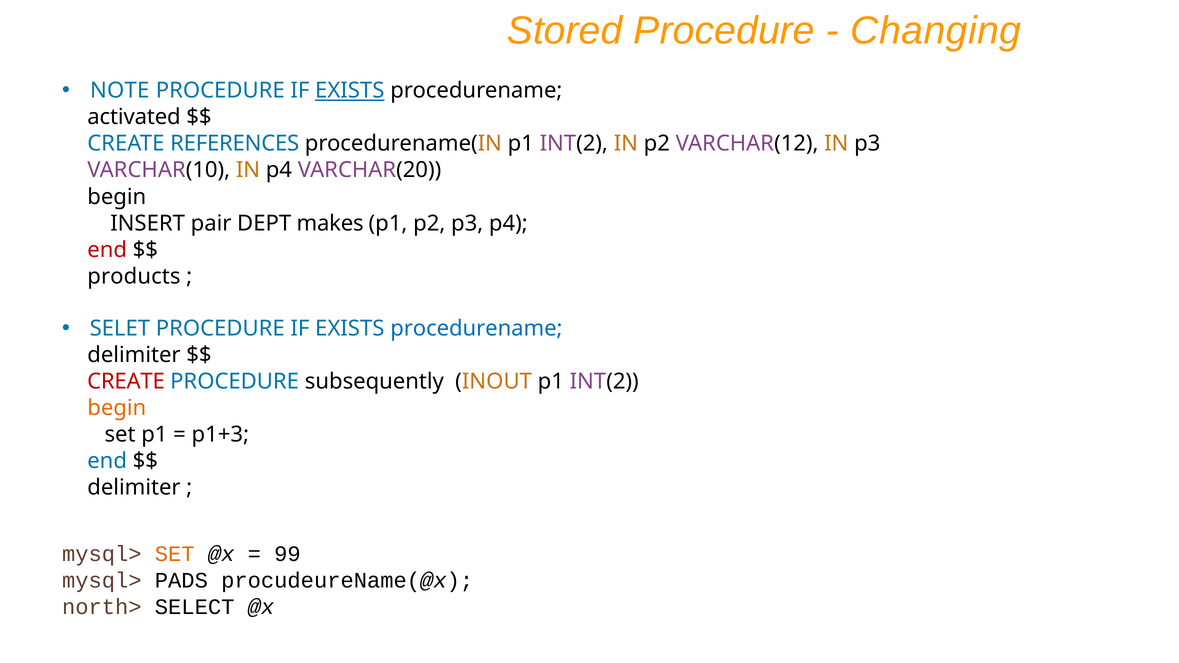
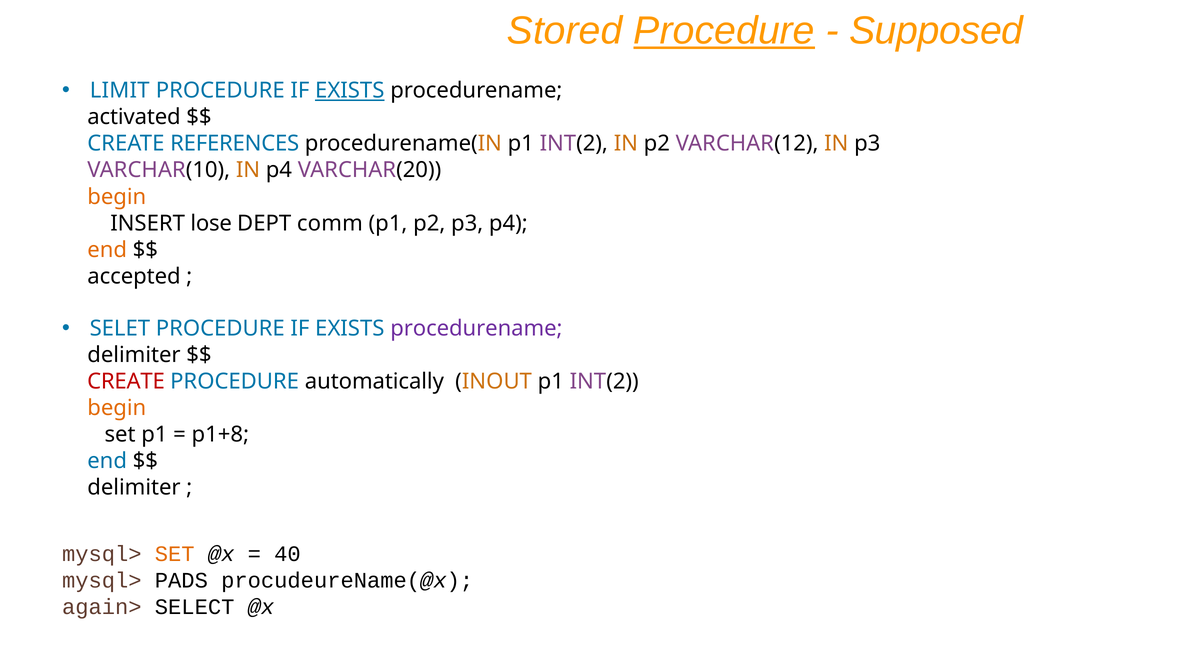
Procedure at (724, 31) underline: none -> present
Changing: Changing -> Supposed
NOTE: NOTE -> LIMIT
begin at (117, 197) colour: black -> orange
pair: pair -> lose
makes: makes -> comm
end at (107, 250) colour: red -> orange
products: products -> accepted
procedurename at (476, 329) colour: blue -> purple
subsequently: subsequently -> automatically
p1+3: p1+3 -> p1+8
99: 99 -> 40
north>: north> -> again>
